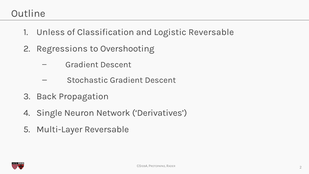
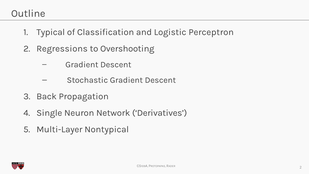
Unless: Unless -> Typical
Logistic Reversable: Reversable -> Perceptron
Multi-Layer Reversable: Reversable -> Nontypical
